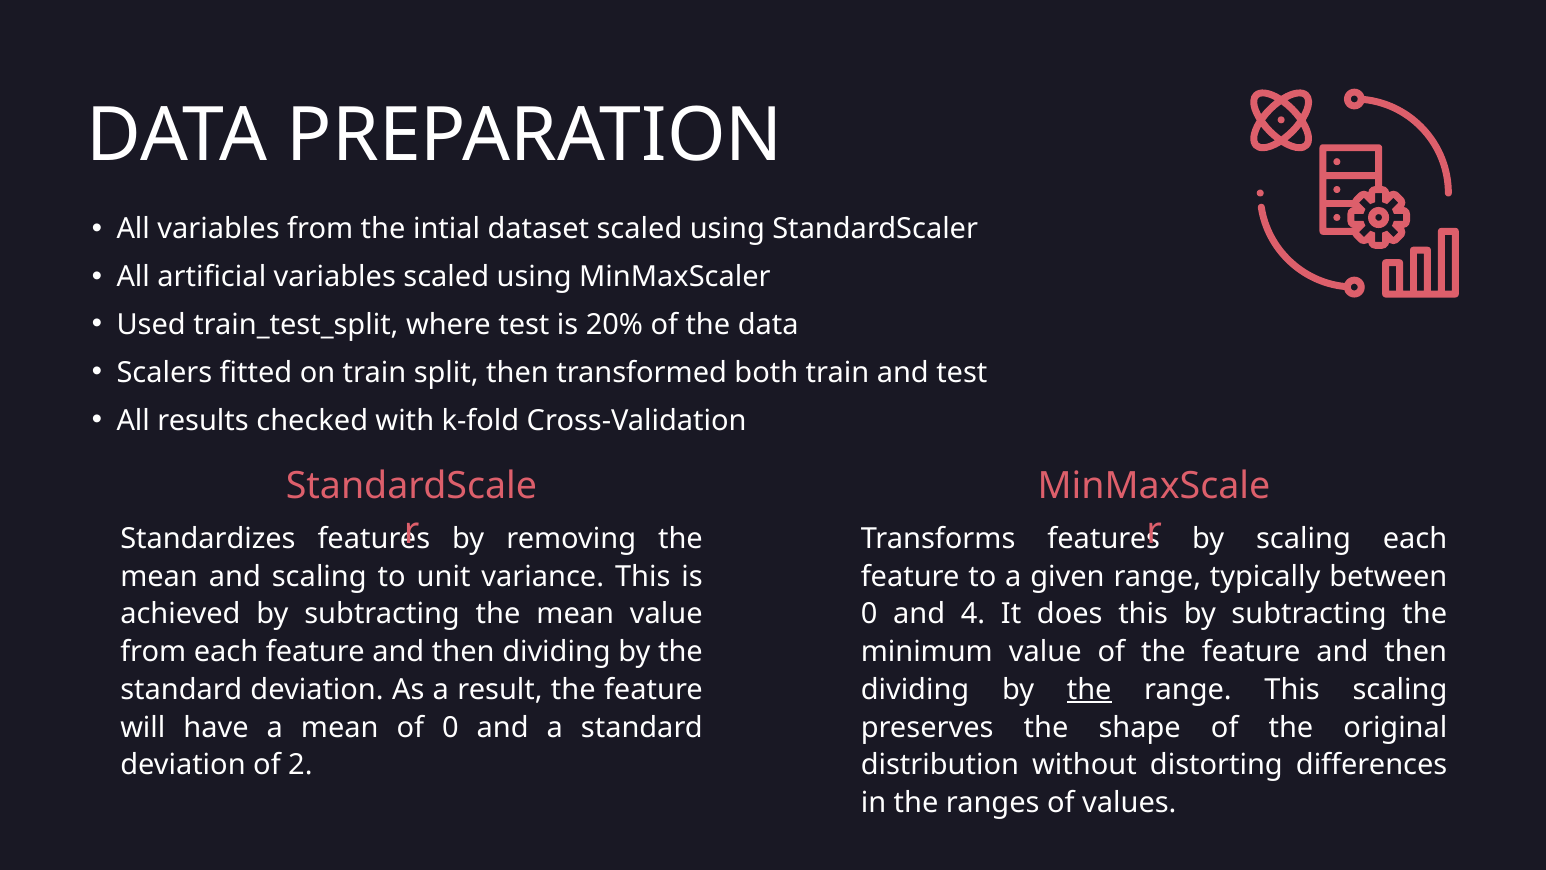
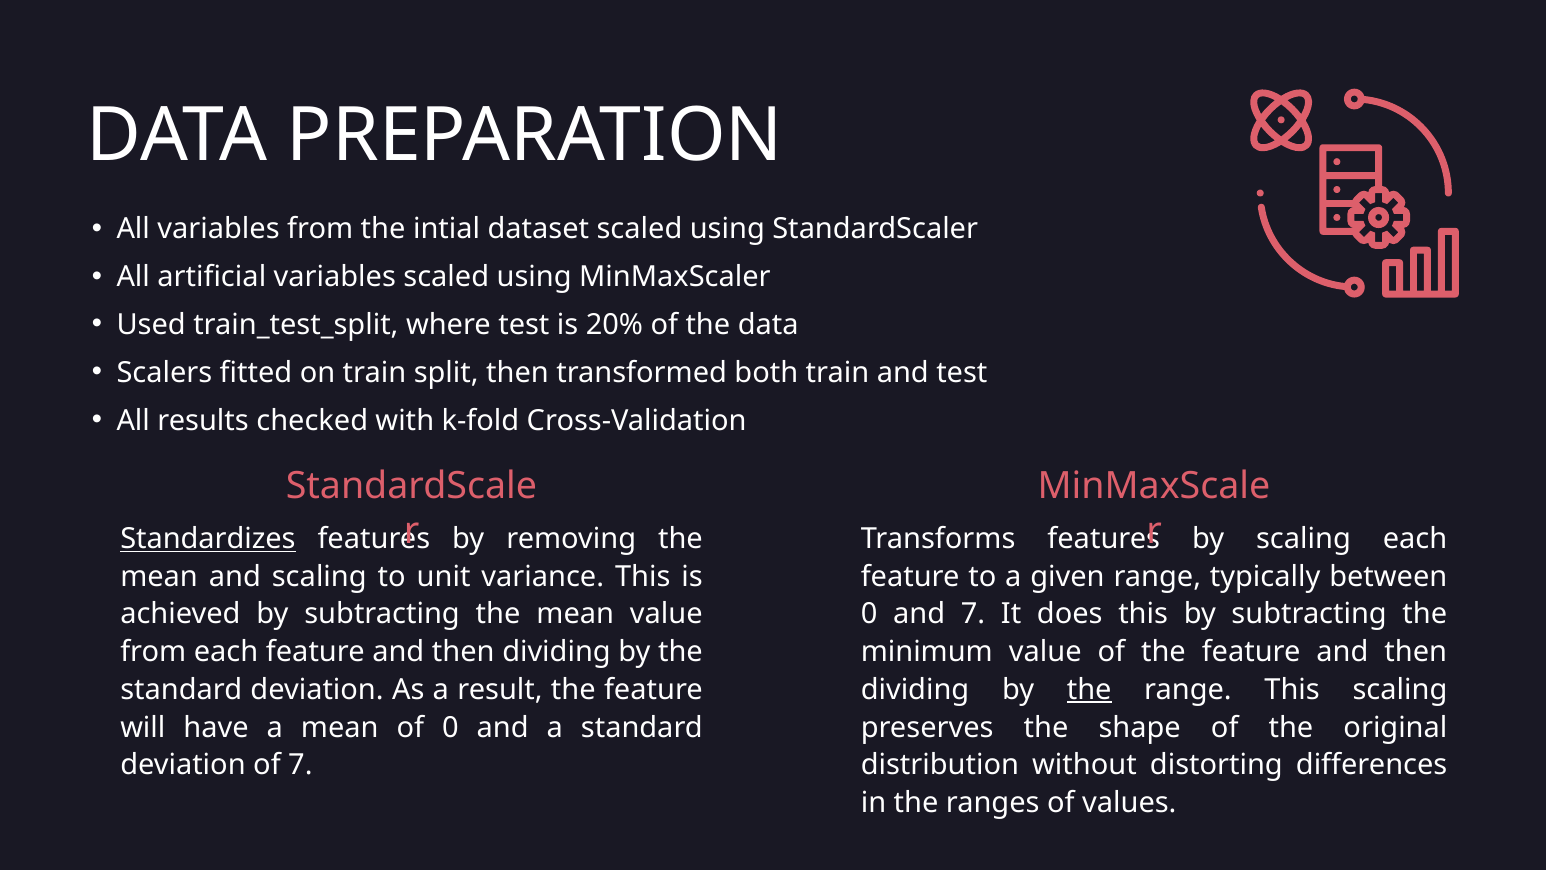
Standardizes underline: none -> present
and 4: 4 -> 7
of 2: 2 -> 7
